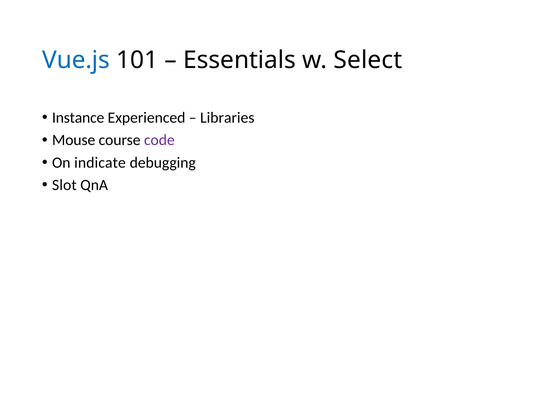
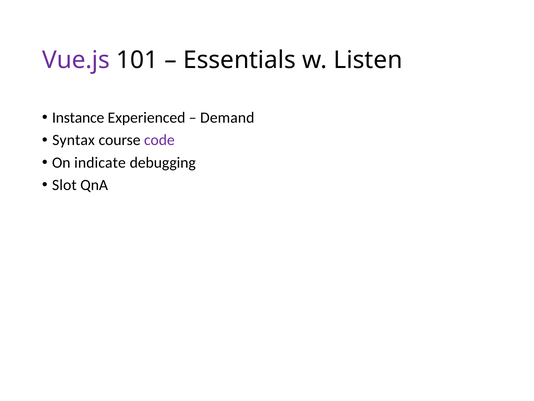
Vue.js colour: blue -> purple
Select: Select -> Listen
Libraries: Libraries -> Demand
Mouse: Mouse -> Syntax
